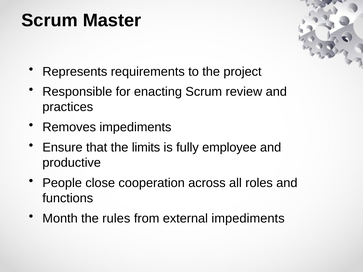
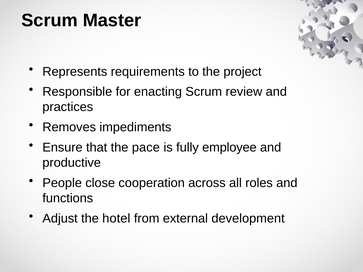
limits: limits -> pace
Month: Month -> Adjust
rules: rules -> hotel
external impediments: impediments -> development
